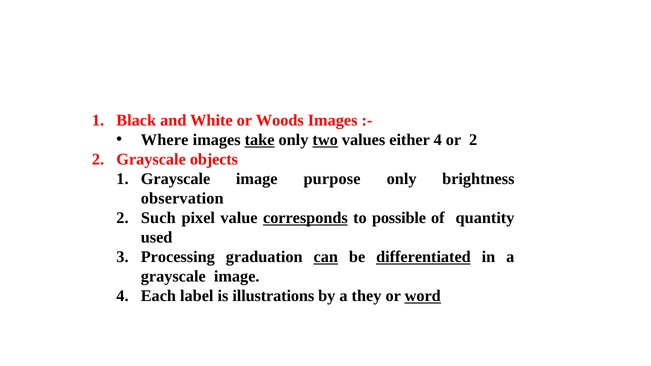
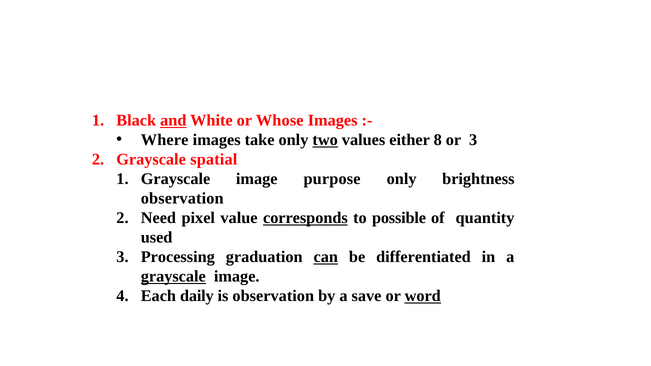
and underline: none -> present
Woods: Woods -> Whose
take underline: present -> none
either 4: 4 -> 8
or 2: 2 -> 3
objects: objects -> spatial
Such: Such -> Need
differentiated underline: present -> none
grayscale at (173, 277) underline: none -> present
label: label -> daily
is illustrations: illustrations -> observation
they: they -> save
